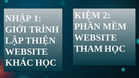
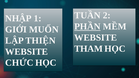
KIỆM: KIỆM -> TUẦN
PHẦN underline: none -> present
TRÌNH: TRÌNH -> MUỐN
KHÁC: KHÁC -> CHỨC
